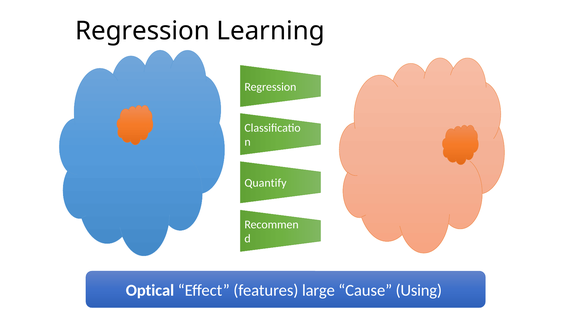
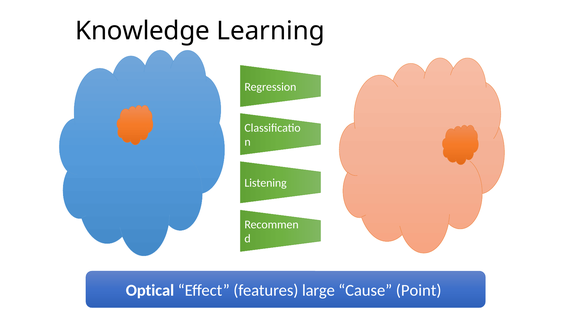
Regression at (142, 31): Regression -> Knowledge
Quantify: Quantify -> Listening
Using: Using -> Point
